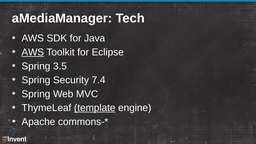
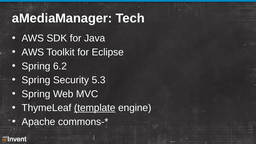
AWS at (33, 52) underline: present -> none
3.5: 3.5 -> 6.2
7.4: 7.4 -> 5.3
